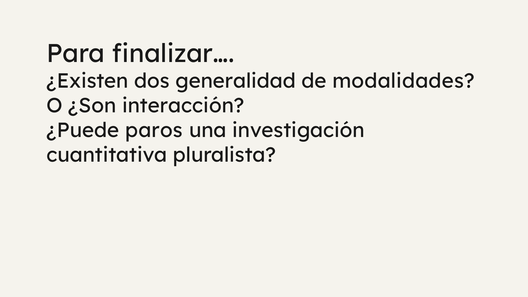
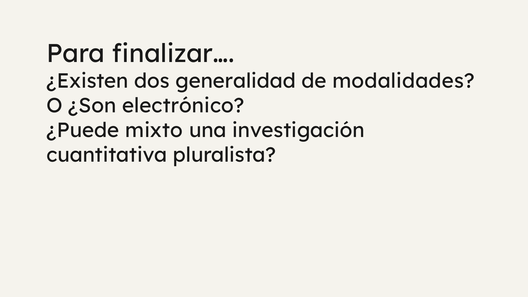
interacción: interacción -> electrónico
paros: paros -> mixto
